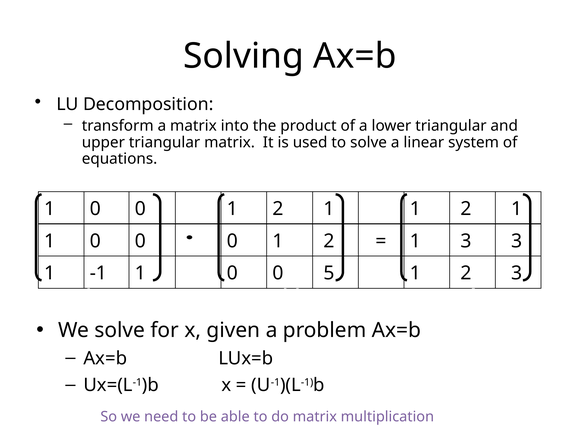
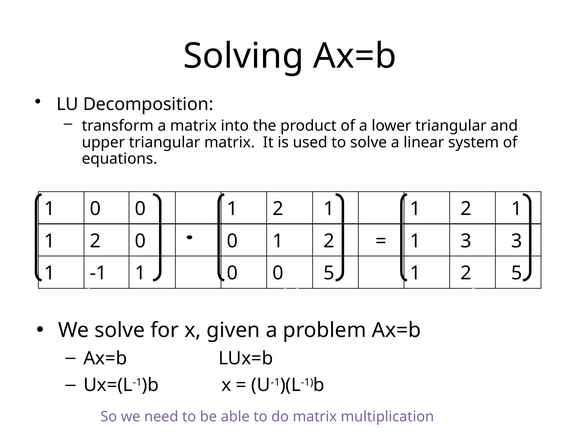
0 at (95, 241): 0 -> 2
2 3: 3 -> 5
